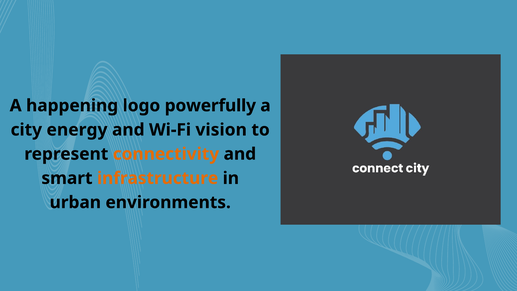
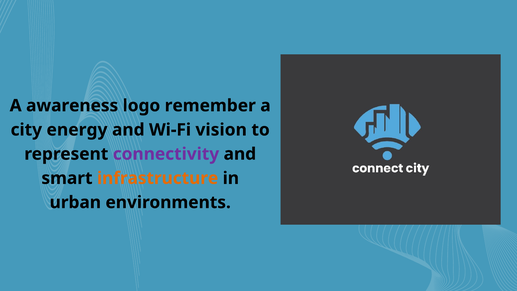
happening: happening -> awareness
powerfully: powerfully -> remember
connectivity colour: orange -> purple
